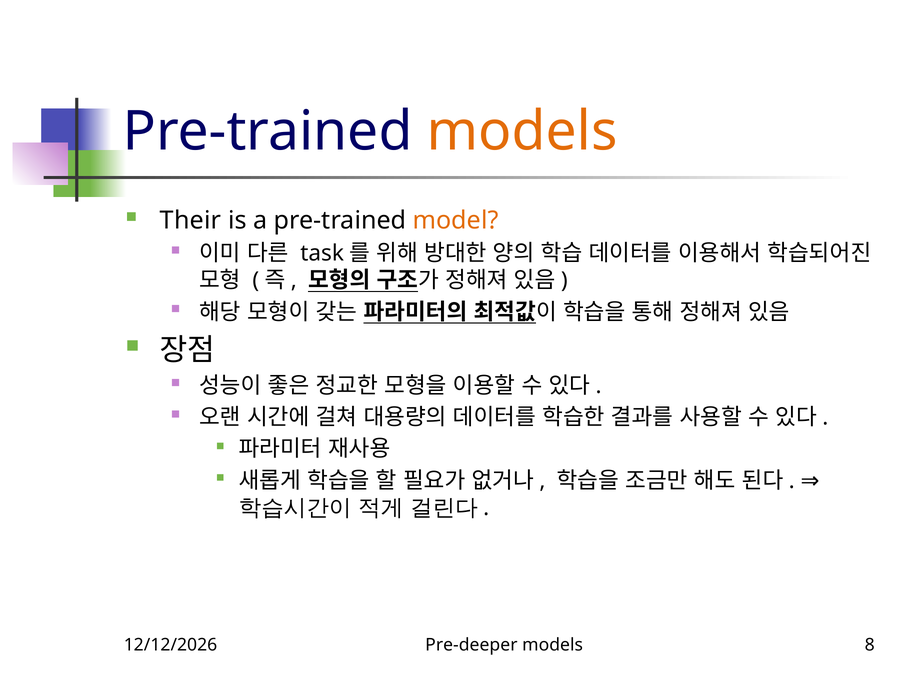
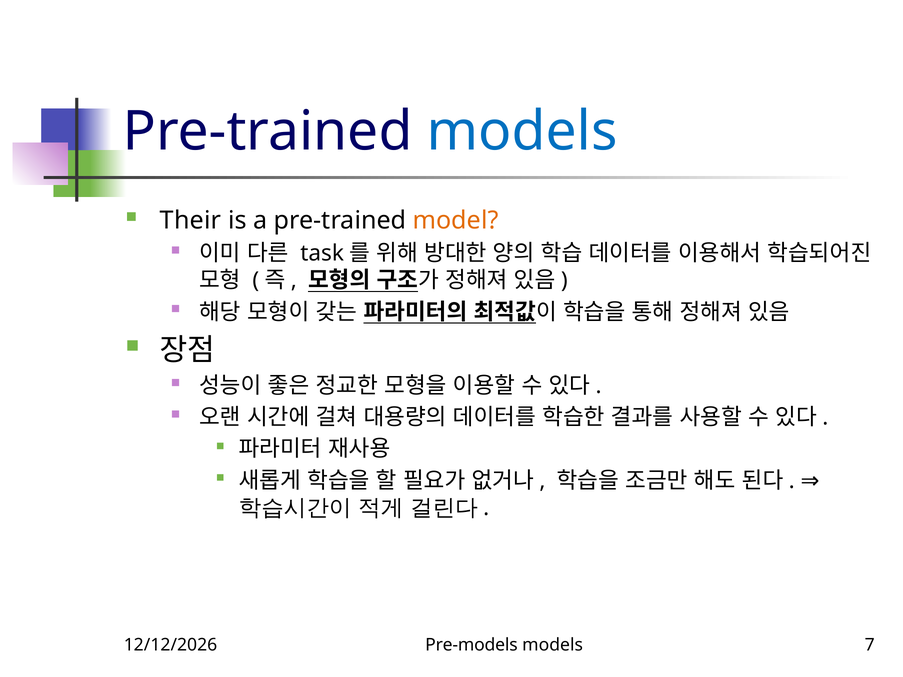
models at (522, 132) colour: orange -> blue
Pre-deeper: Pre-deeper -> Pre-models
8: 8 -> 7
